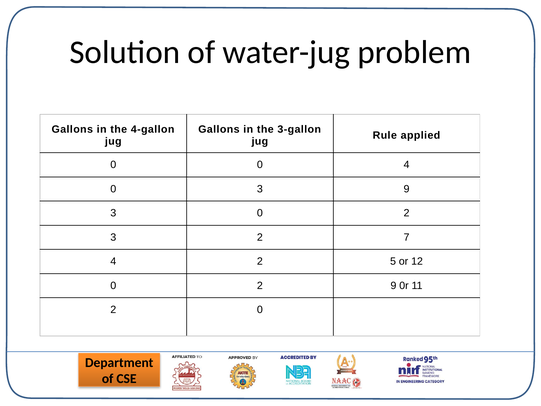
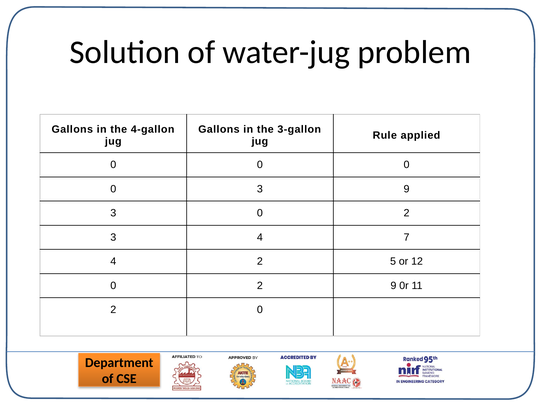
4 at (407, 165): 4 -> 0
3 2: 2 -> 4
